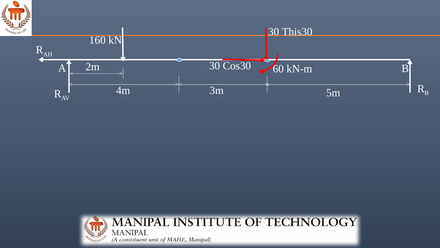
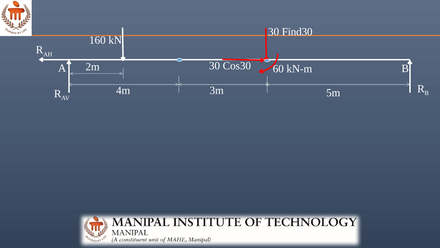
This30: This30 -> Find30
